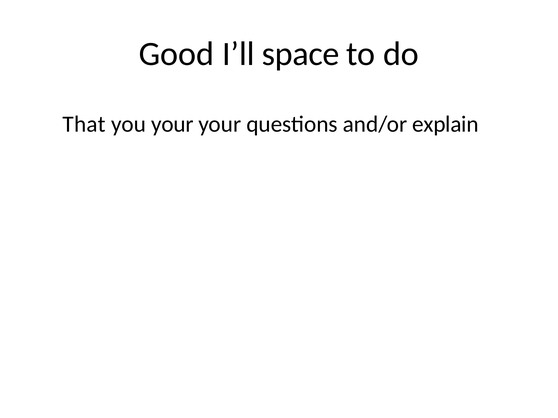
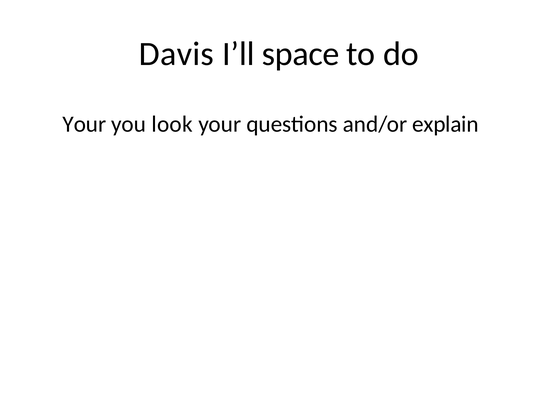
Good: Good -> Davis
That at (84, 124): That -> Your
you your: your -> look
